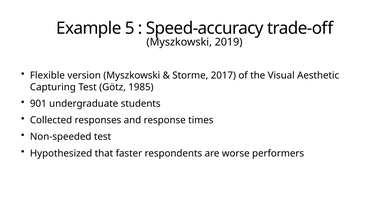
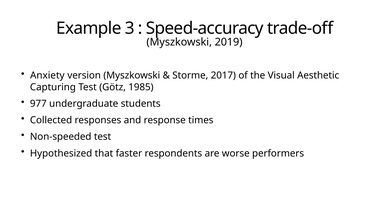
5: 5 -> 3
Flexible: Flexible -> Anxiety
901: 901 -> 977
